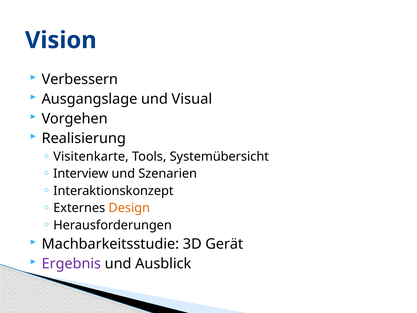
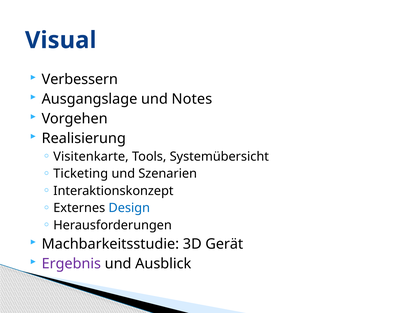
Vision: Vision -> Visual
Visual: Visual -> Notes
Interview: Interview -> Ticketing
Design colour: orange -> blue
